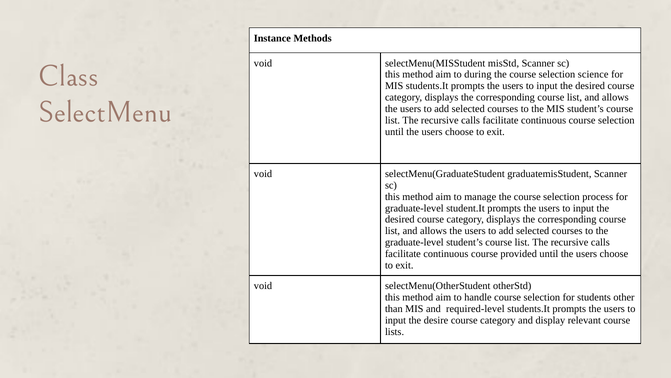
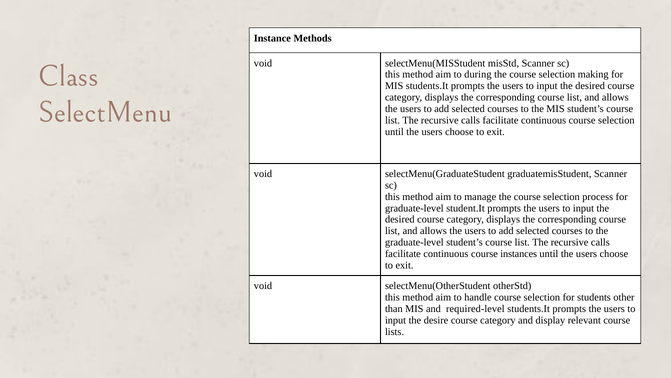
science: science -> making
provided: provided -> instances
